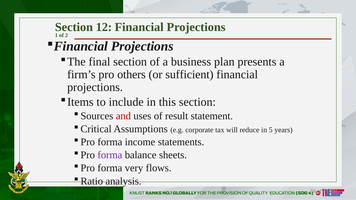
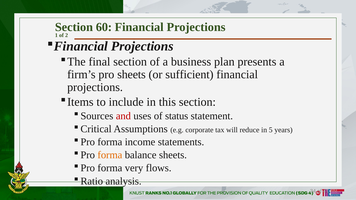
12: 12 -> 60
pro others: others -> sheets
result: result -> status
forma at (110, 155) colour: purple -> orange
